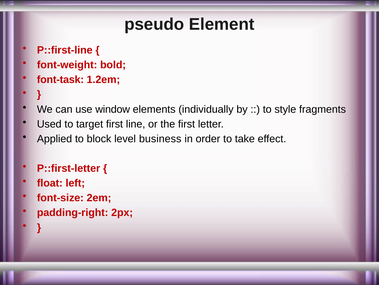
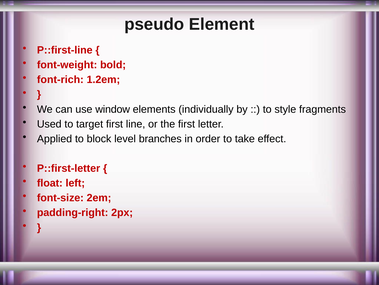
font-task: font-task -> font-rich
business: business -> branches
